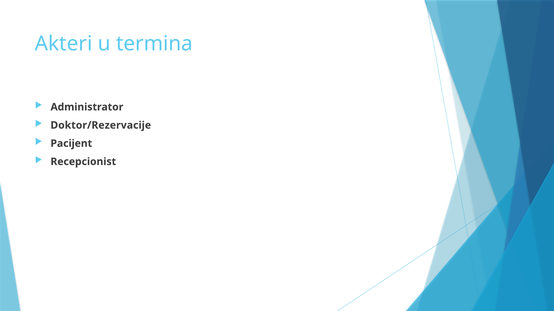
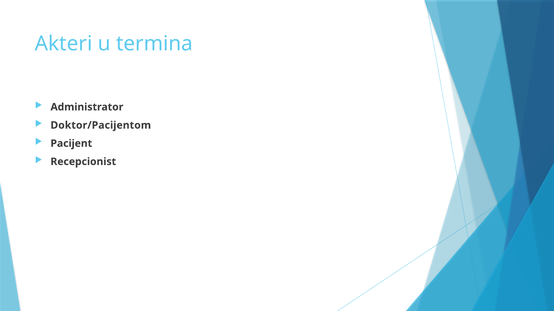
Doktor/Rezervacije: Doktor/Rezervacije -> Doktor/Pacijentom
